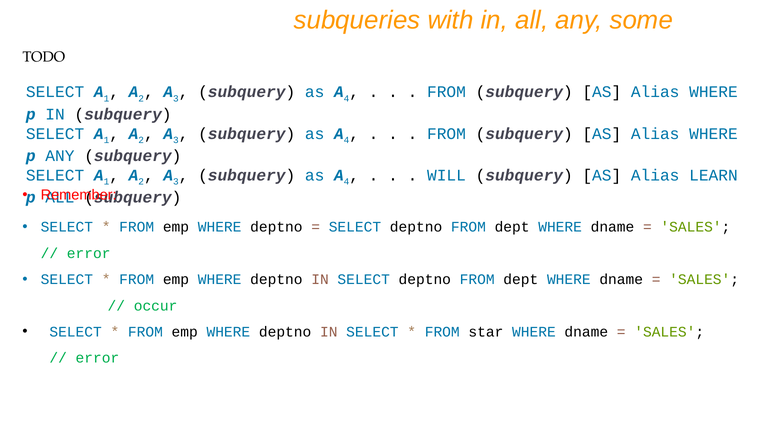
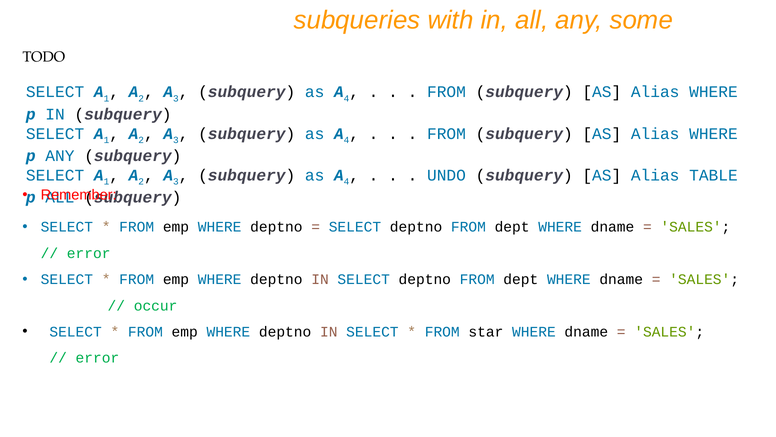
WILL: WILL -> UNDO
LEARN: LEARN -> TABLE
